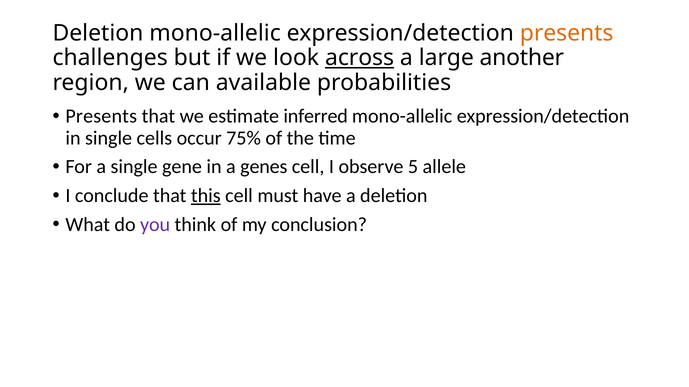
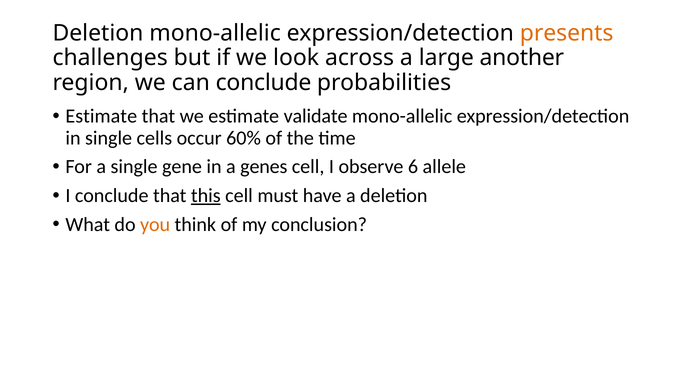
across underline: present -> none
can available: available -> conclude
Presents at (101, 116): Presents -> Estimate
inferred: inferred -> validate
75%: 75% -> 60%
5: 5 -> 6
you colour: purple -> orange
